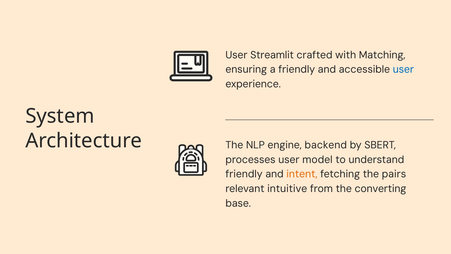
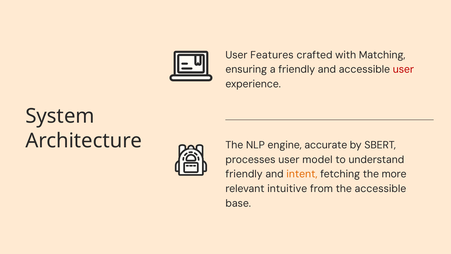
Streamlit: Streamlit -> Features
user at (403, 69) colour: blue -> red
backend: backend -> accurate
pairs: pairs -> more
the converting: converting -> accessible
